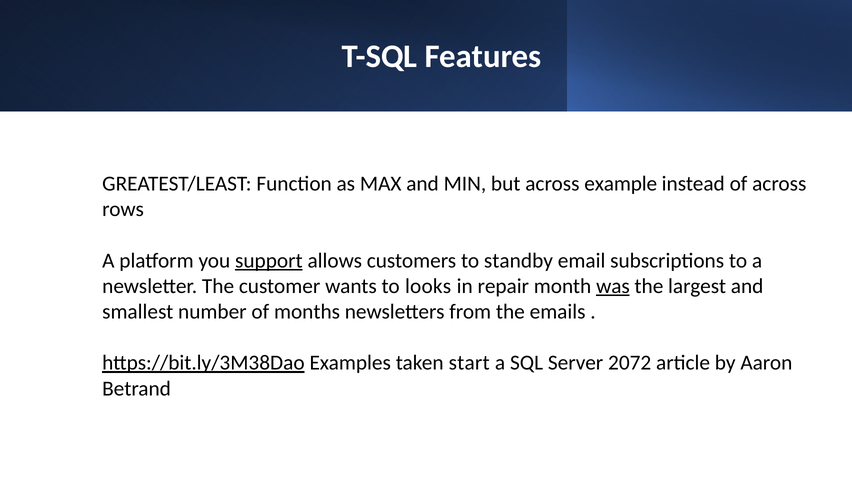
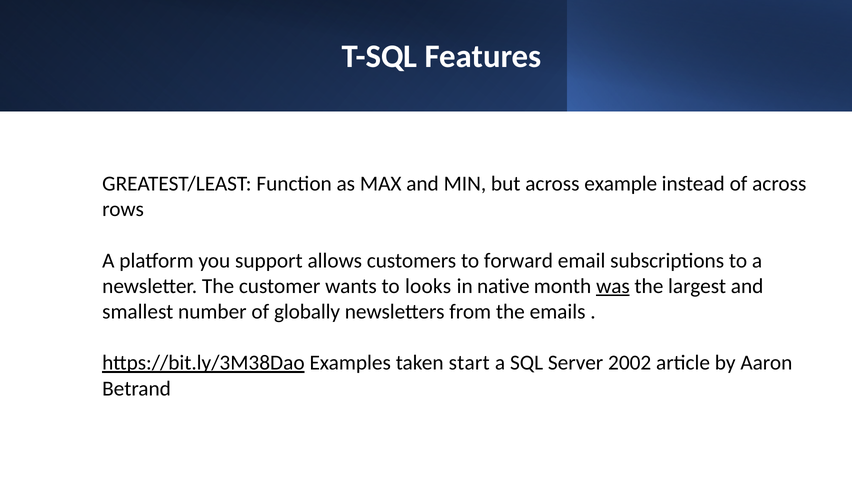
support underline: present -> none
standby: standby -> forward
repair: repair -> native
months: months -> globally
2072: 2072 -> 2002
